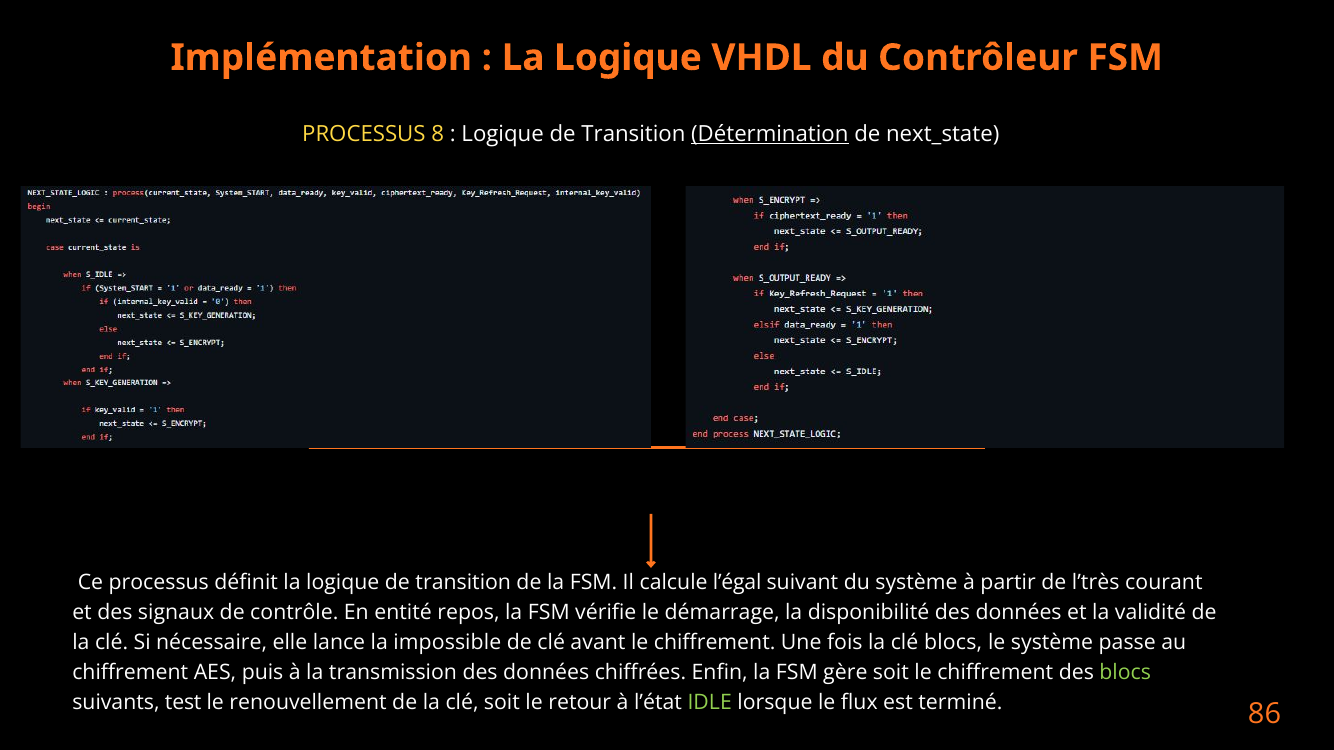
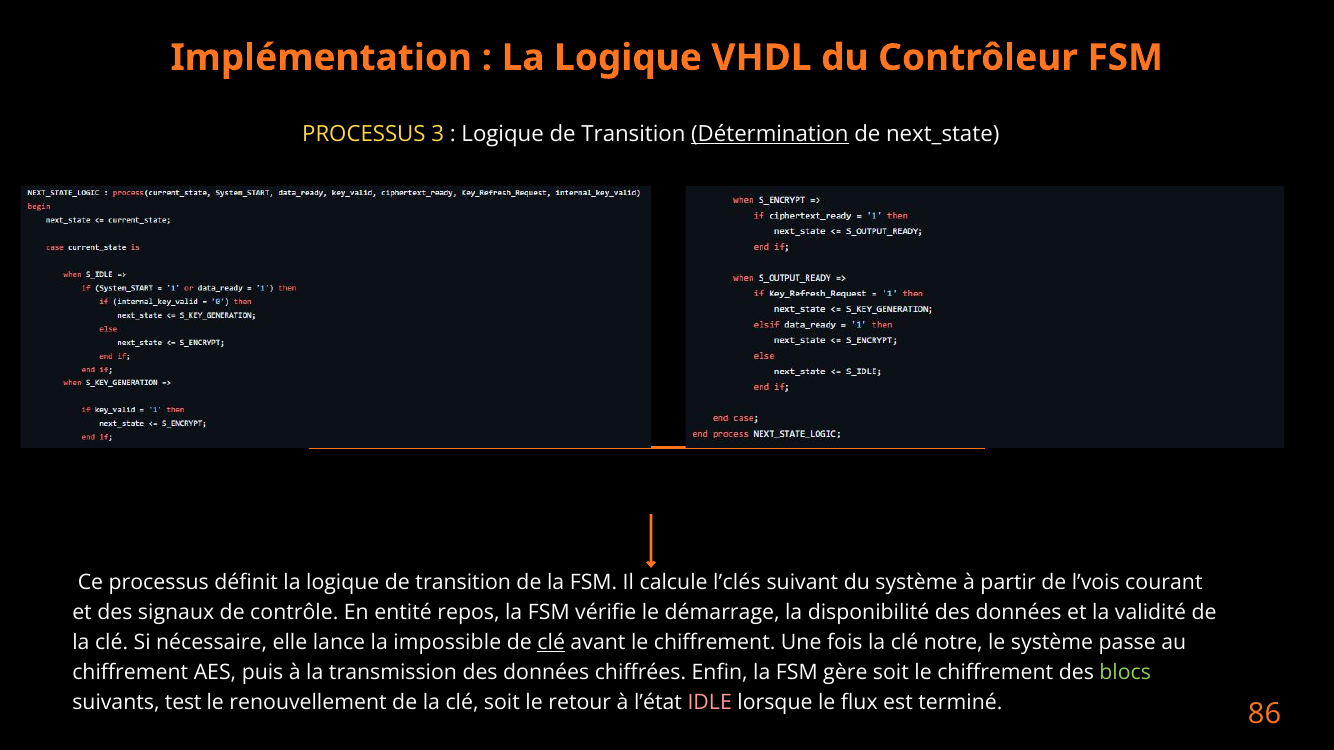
8: 8 -> 3
l’égal: l’égal -> l’clés
l’très: l’très -> l’vois
clé at (551, 643) underline: none -> present
clé blocs: blocs -> notre
IDLE colour: light green -> pink
